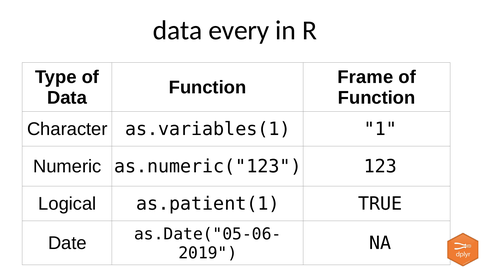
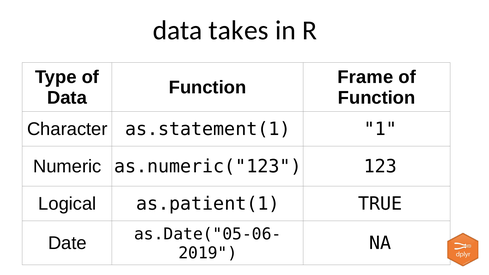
every: every -> takes
as.variables(1: as.variables(1 -> as.statement(1
